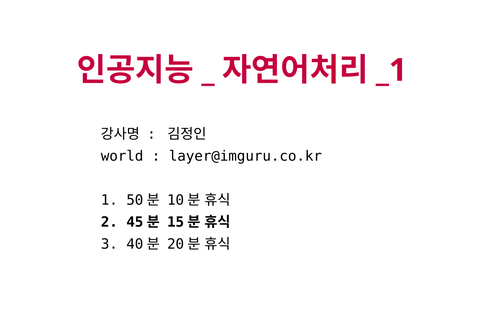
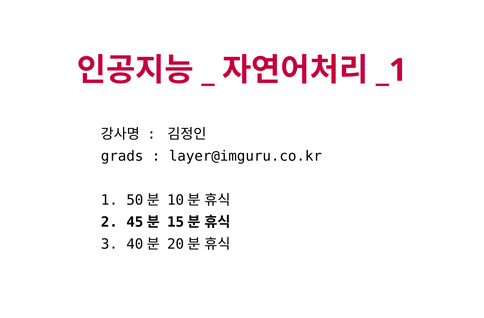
world: world -> grads
